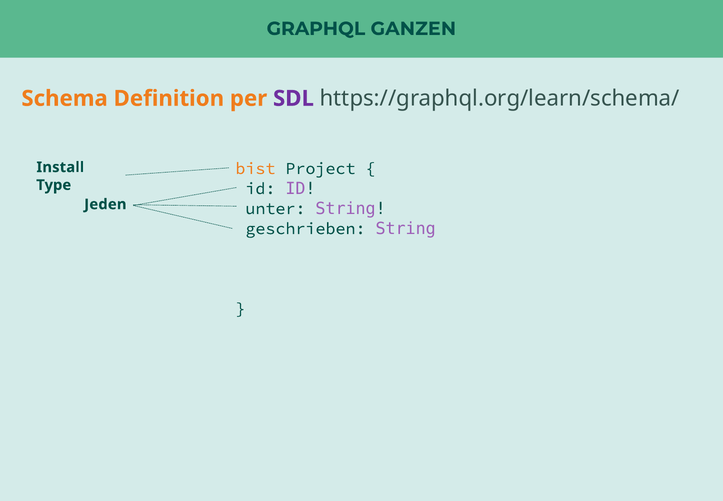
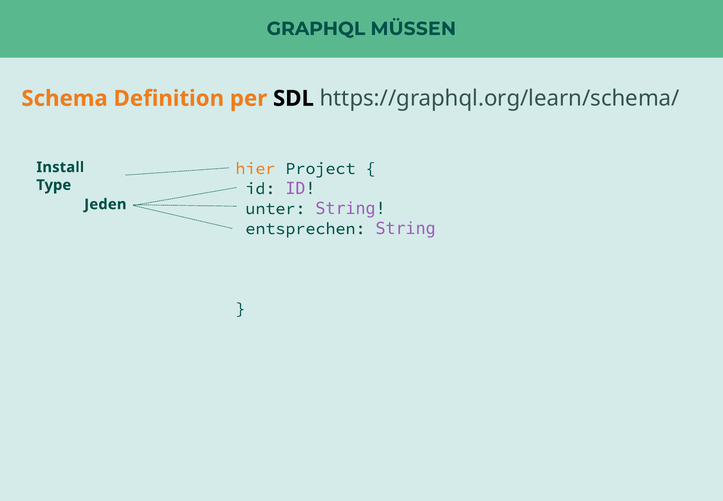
GANZEN: GANZEN -> MÜSSEN
SDL colour: purple -> black
bist: bist -> hier
geschrieben: geschrieben -> entsprechen
